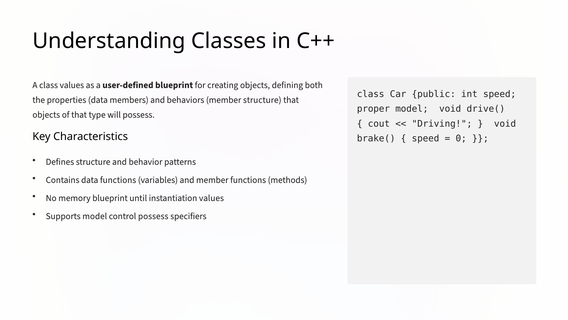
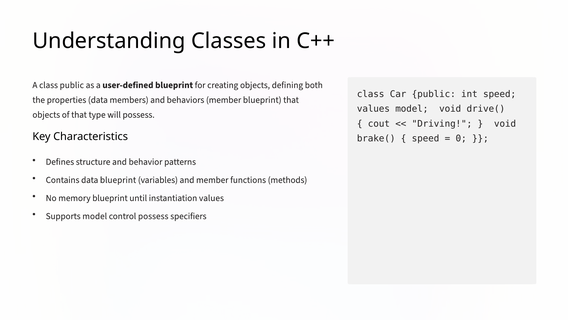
class values: values -> public
member structure: structure -> blueprint
proper at (373, 109): proper -> values
data functions: functions -> blueprint
